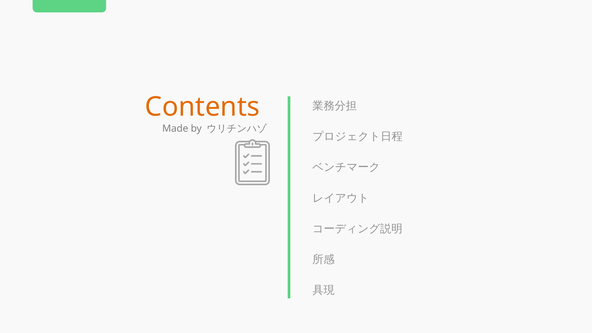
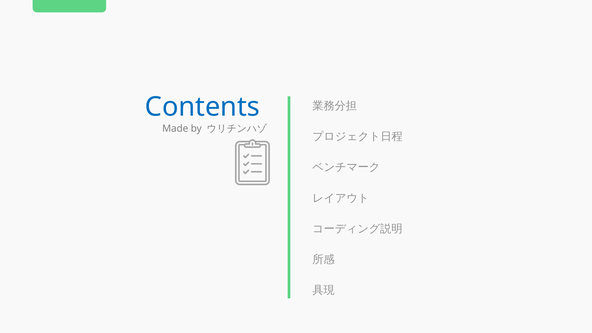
Contents colour: orange -> blue
